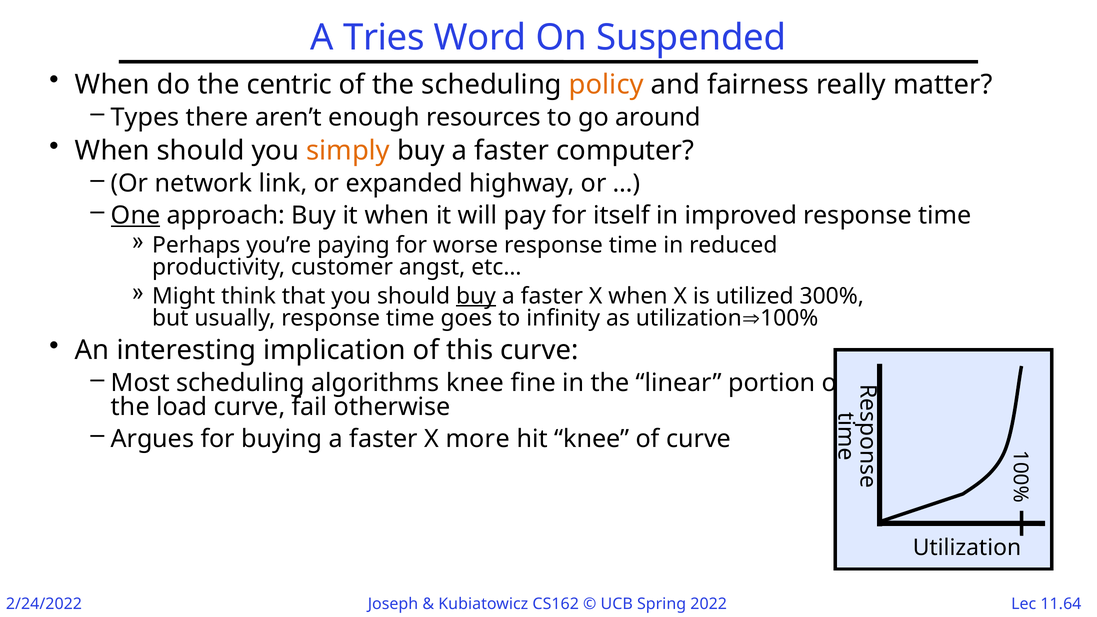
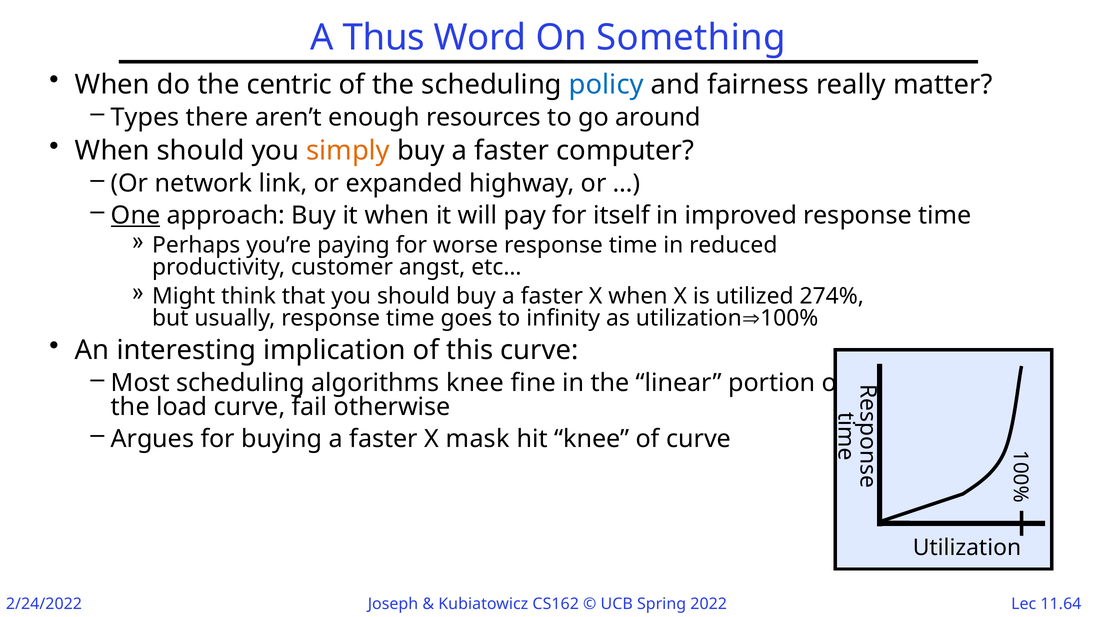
Tries: Tries -> Thus
Suspended: Suspended -> Something
policy colour: orange -> blue
buy at (476, 296) underline: present -> none
300%: 300% -> 274%
more: more -> mask
